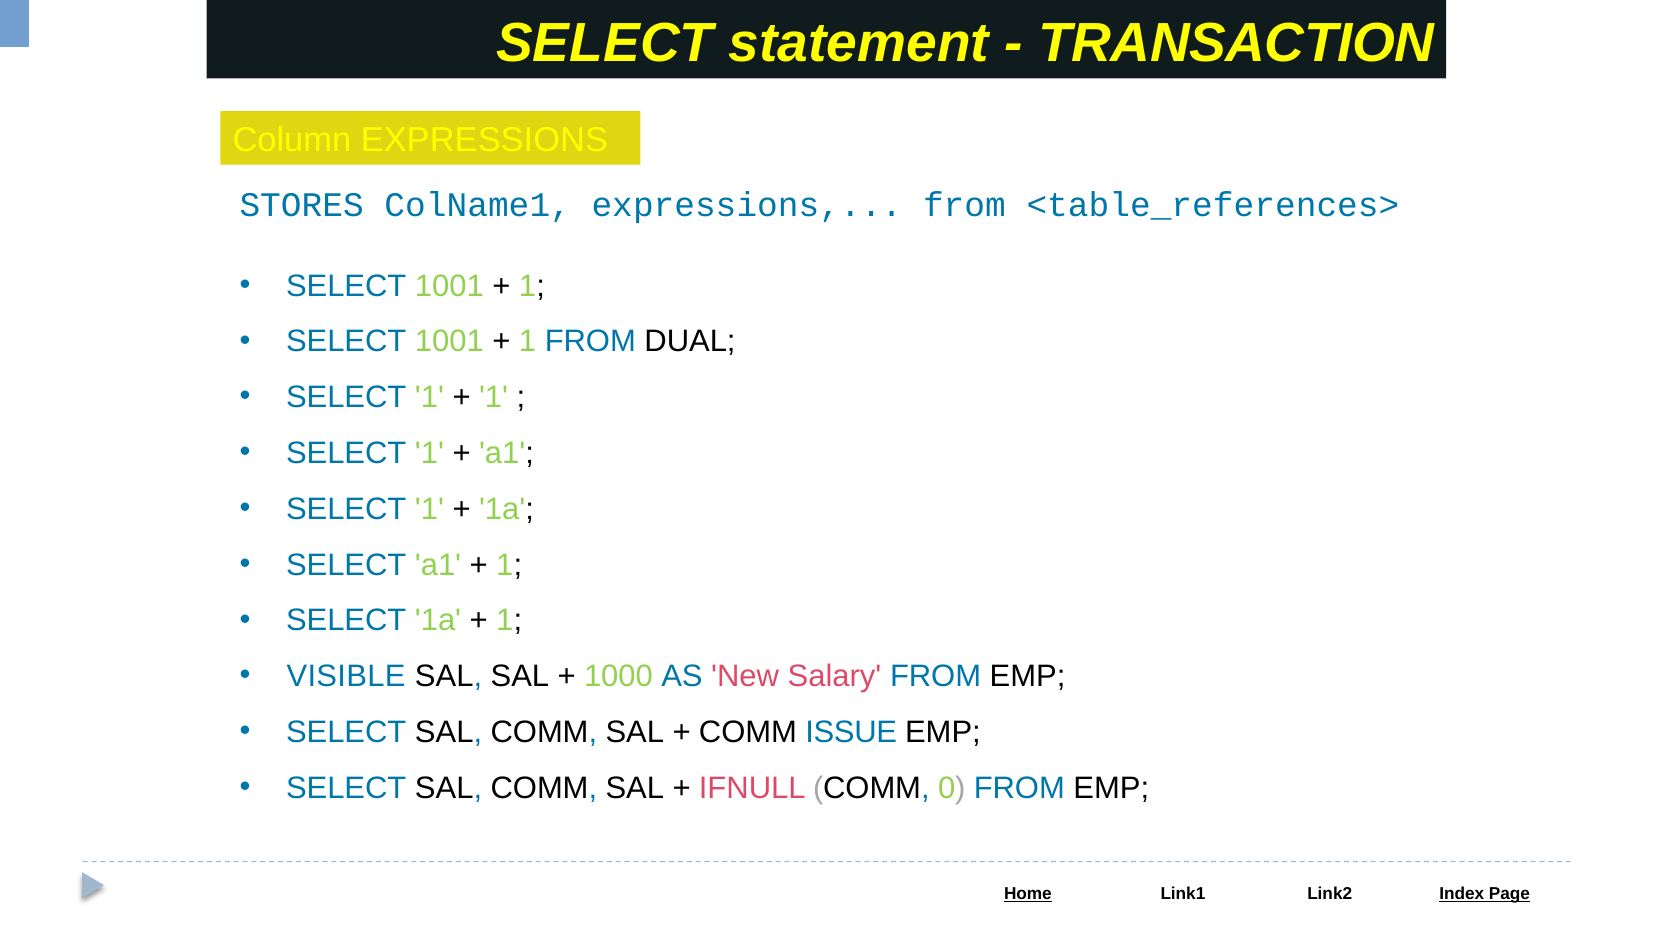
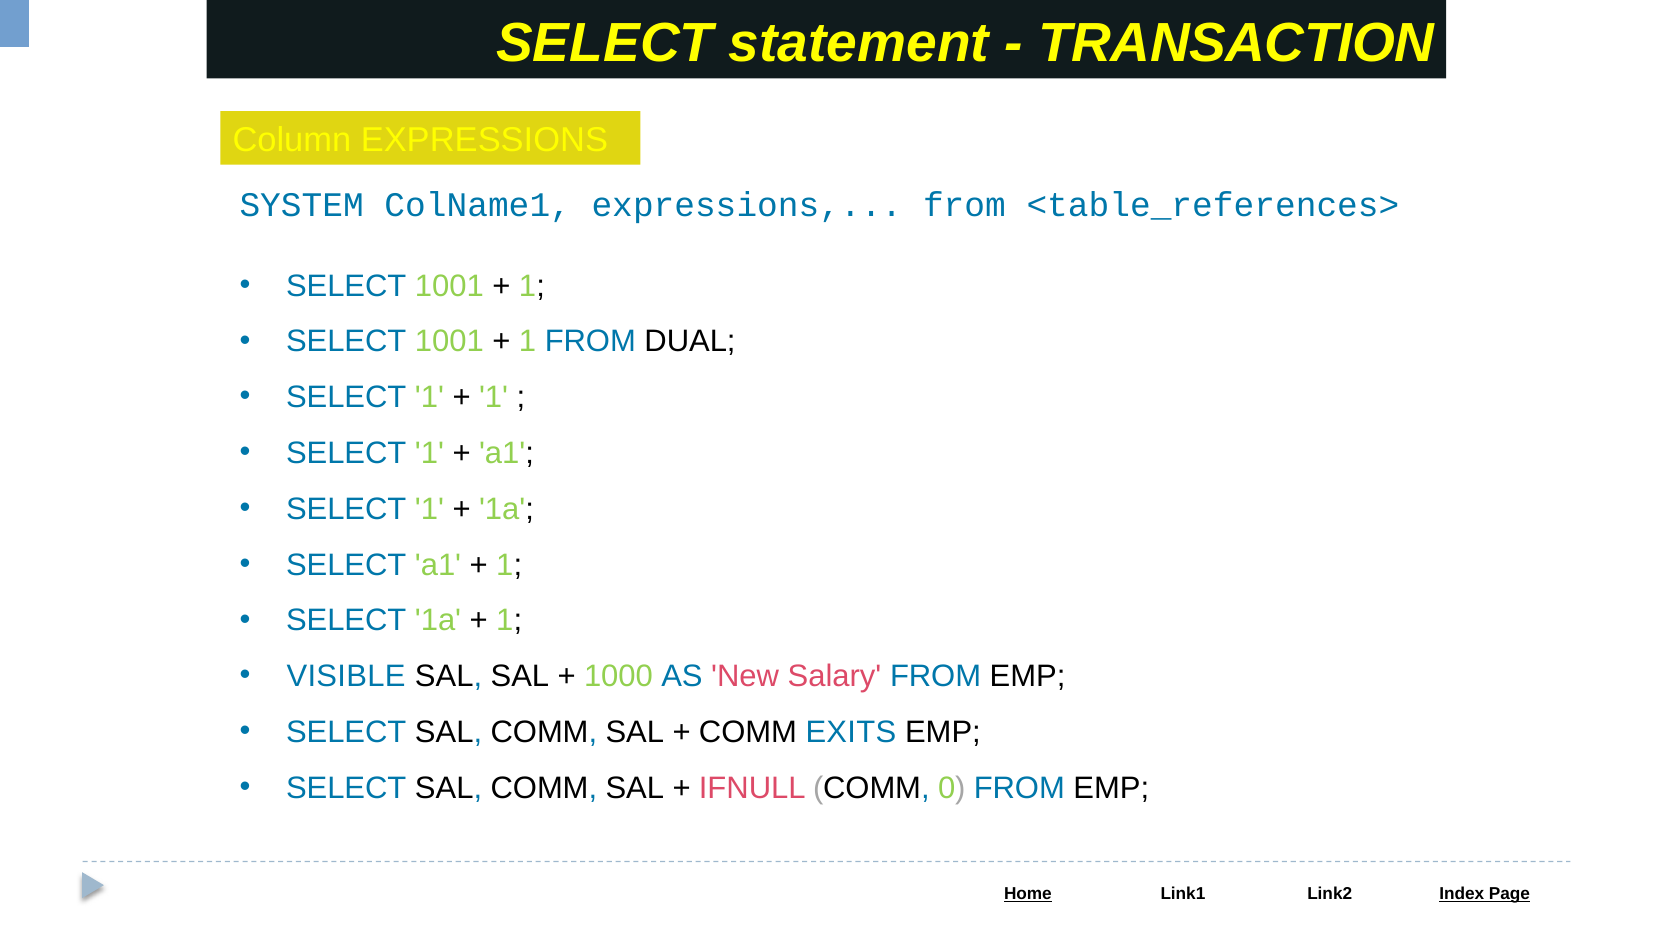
STORES: STORES -> SYSTEM
ISSUE: ISSUE -> EXITS
